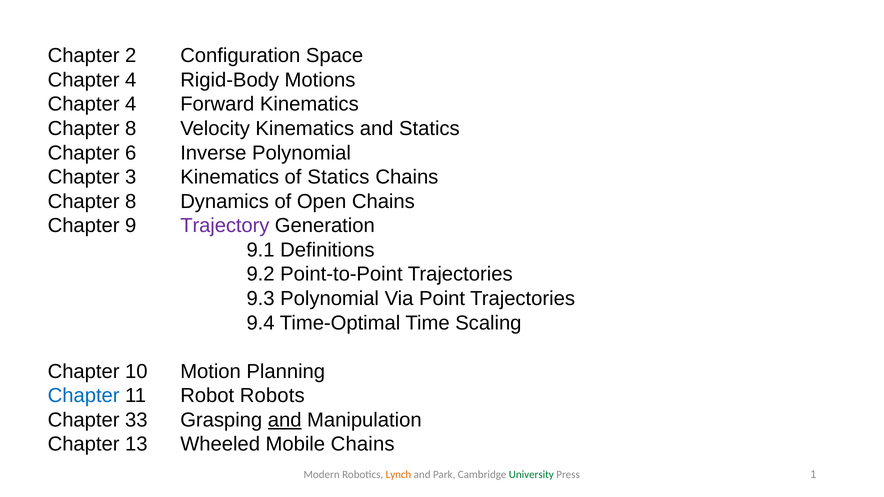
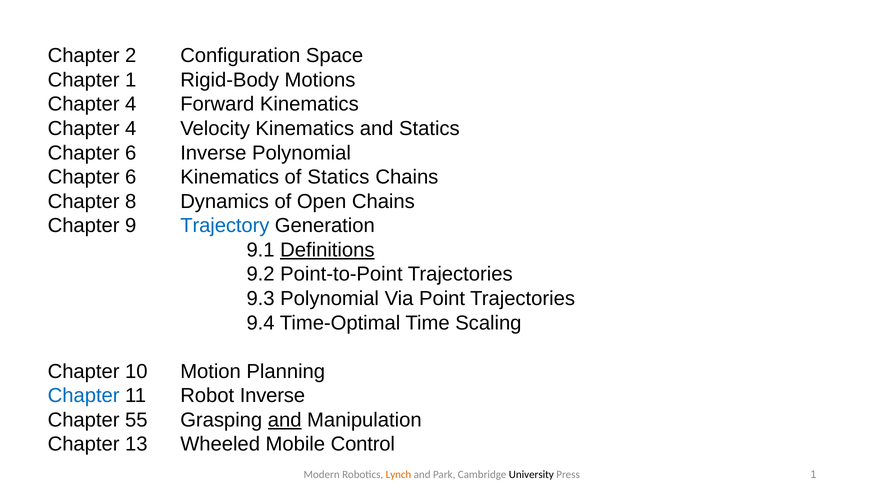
4 at (131, 80): 4 -> 1
8 at (131, 129): 8 -> 4
3 at (131, 177): 3 -> 6
Trajectory colour: purple -> blue
Definitions underline: none -> present
Robot Robots: Robots -> Inverse
33: 33 -> 55
Mobile Chains: Chains -> Control
University colour: green -> black
